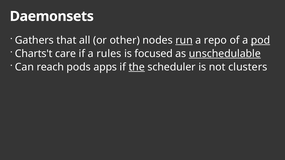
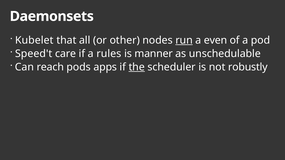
Gathers: Gathers -> Kubelet
repo: repo -> even
pod underline: present -> none
Charts't: Charts't -> Speed't
focused: focused -> manner
unschedulable underline: present -> none
clusters: clusters -> robustly
